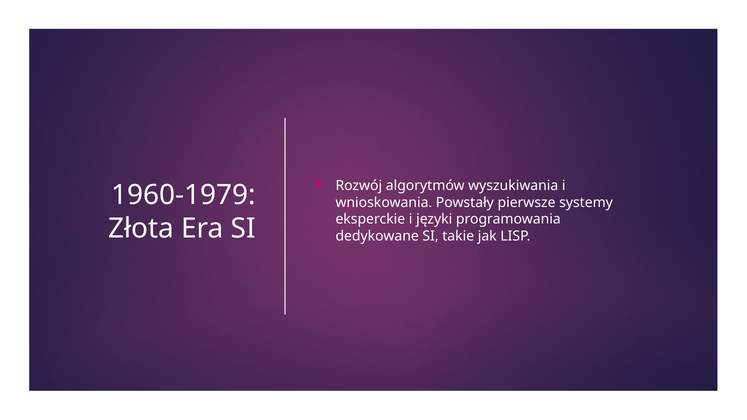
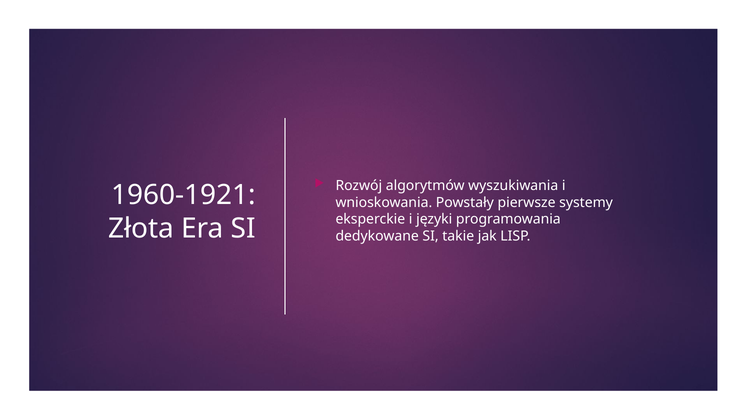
1960-1979: 1960-1979 -> 1960-1921
